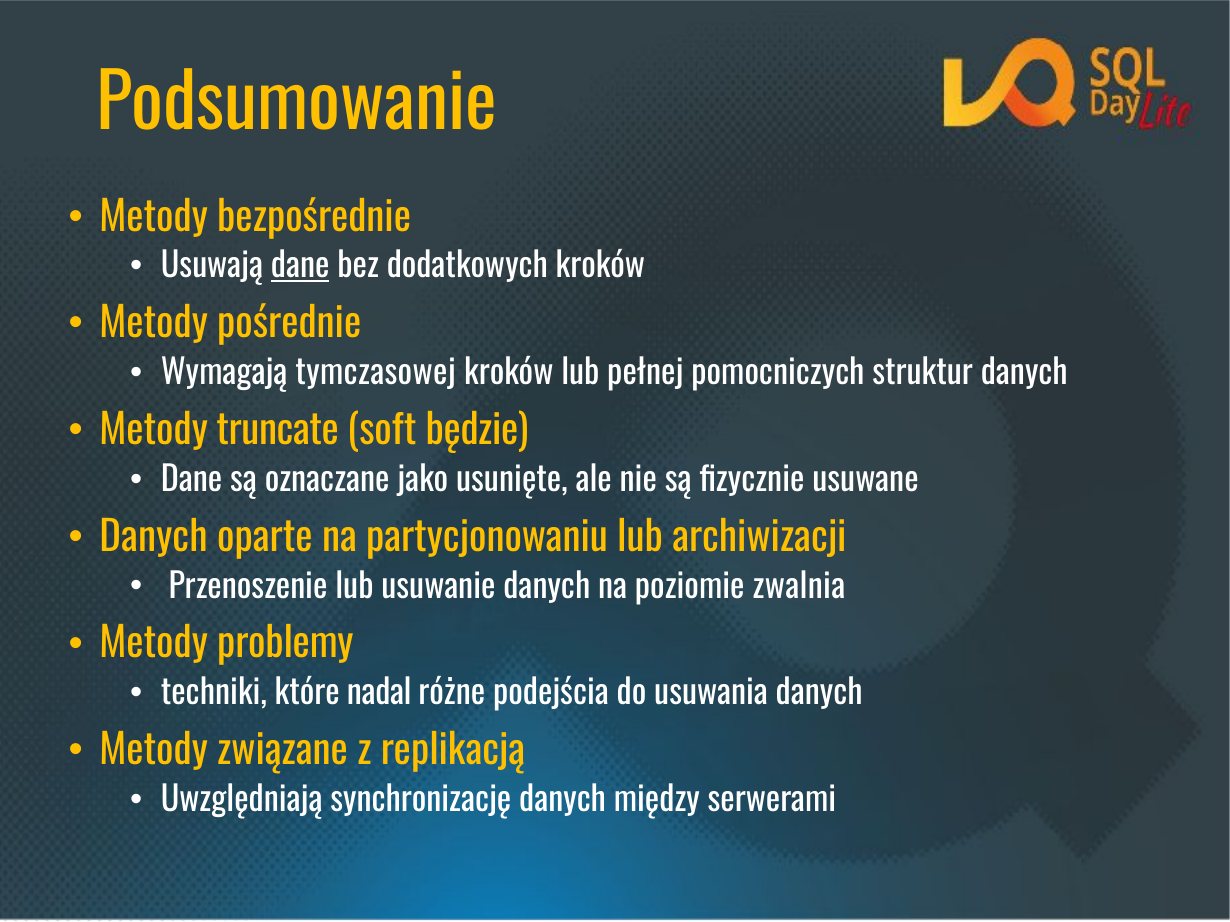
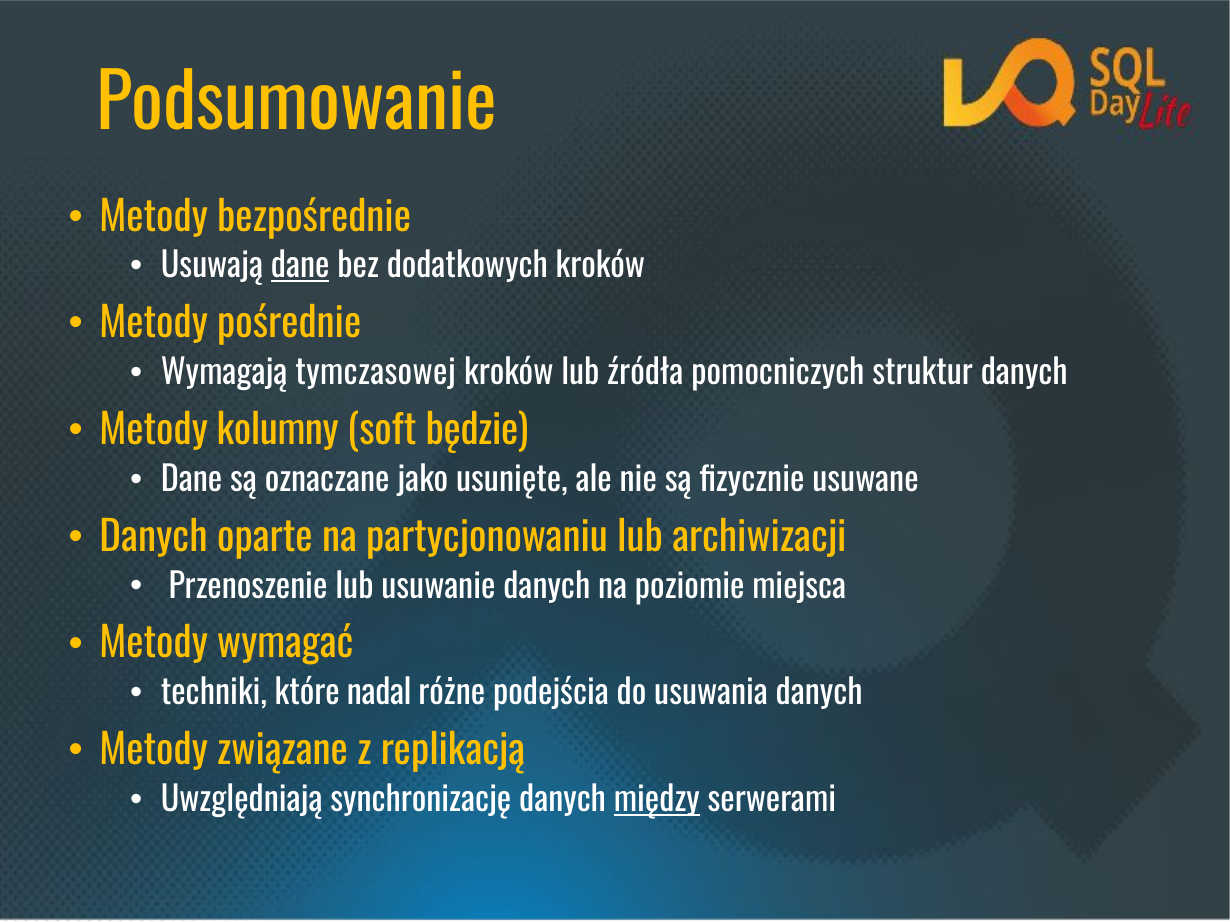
pełnej: pełnej -> źródła
truncate: truncate -> kolumny
zwalnia: zwalnia -> miejsca
problemy: problemy -> wymagać
między underline: none -> present
